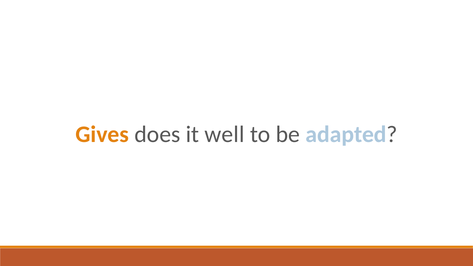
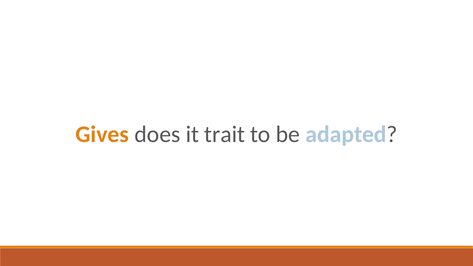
well: well -> trait
